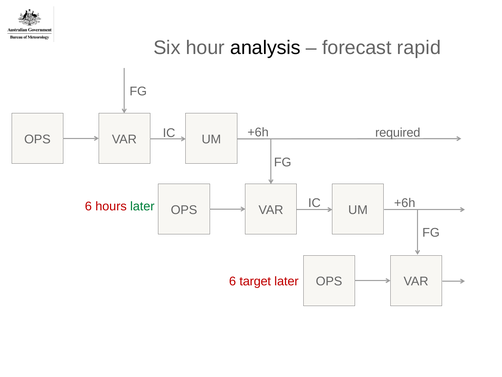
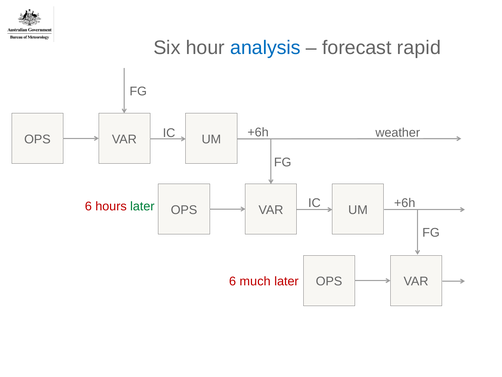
analysis colour: black -> blue
required: required -> weather
target: target -> much
